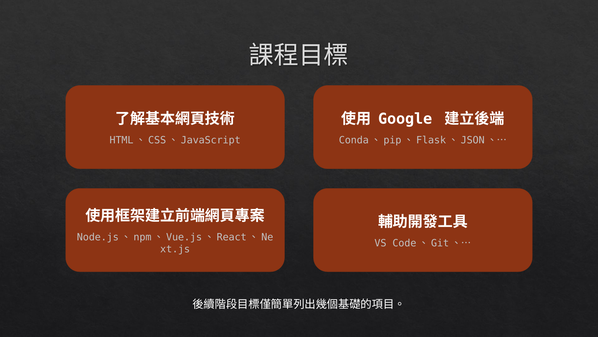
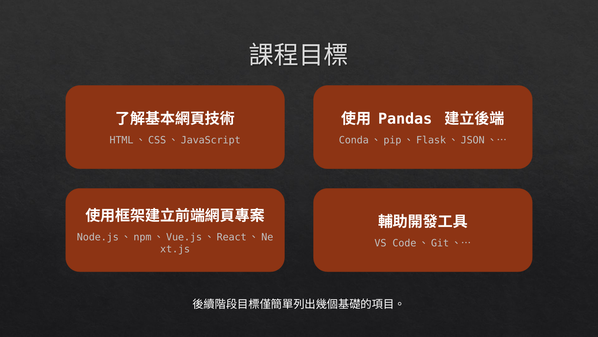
Google: Google -> Pandas
